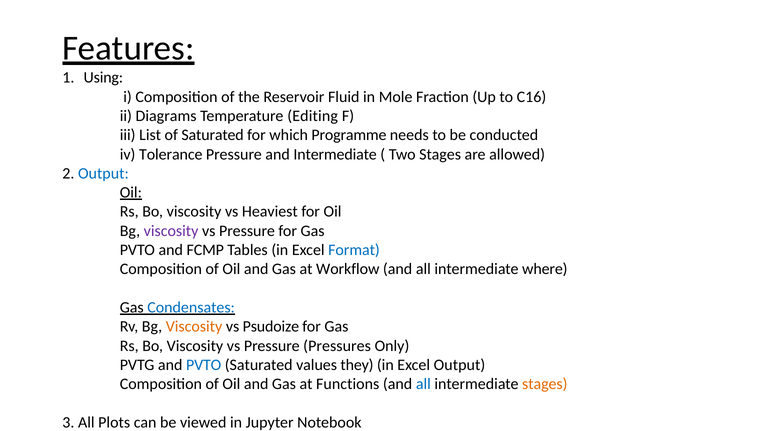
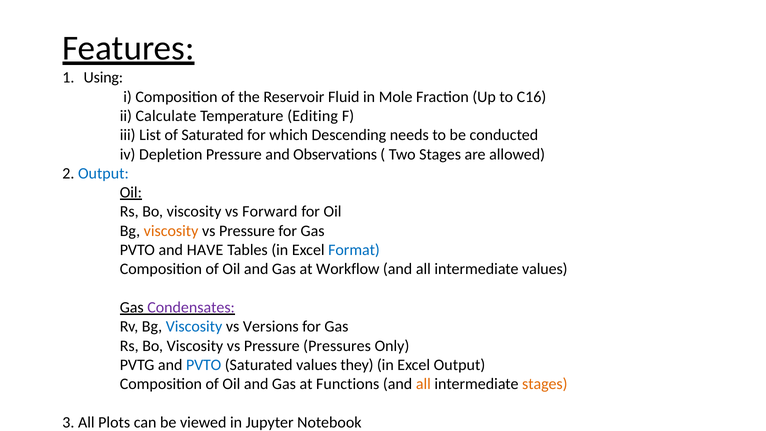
Diagrams: Diagrams -> Calculate
Programme: Programme -> Descending
Tolerance: Tolerance -> Depletion
and Intermediate: Intermediate -> Observations
Heaviest: Heaviest -> Forward
viscosity at (171, 231) colour: purple -> orange
FCMP: FCMP -> HAVE
intermediate where: where -> values
Condensates colour: blue -> purple
Viscosity at (194, 327) colour: orange -> blue
Psudoize: Psudoize -> Versions
all at (423, 384) colour: blue -> orange
